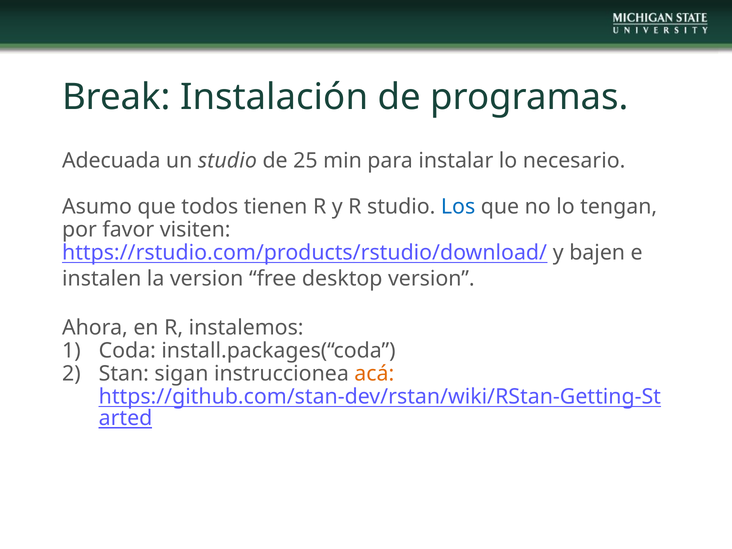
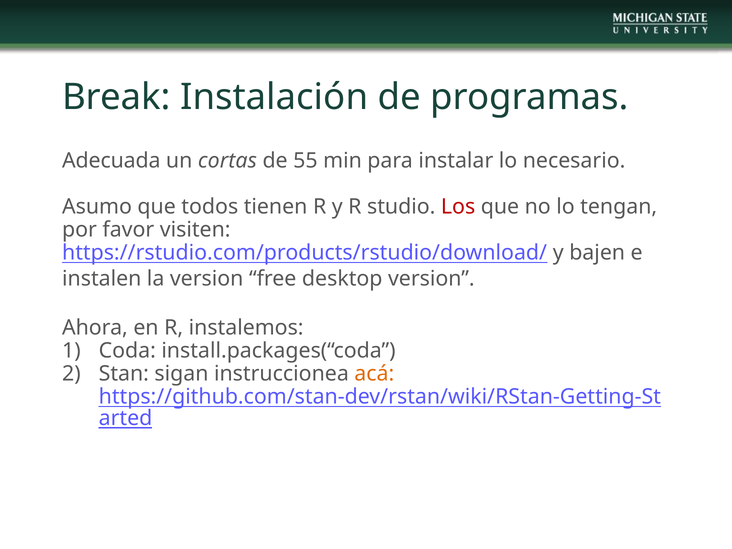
un studio: studio -> cortas
25: 25 -> 55
Los colour: blue -> red
